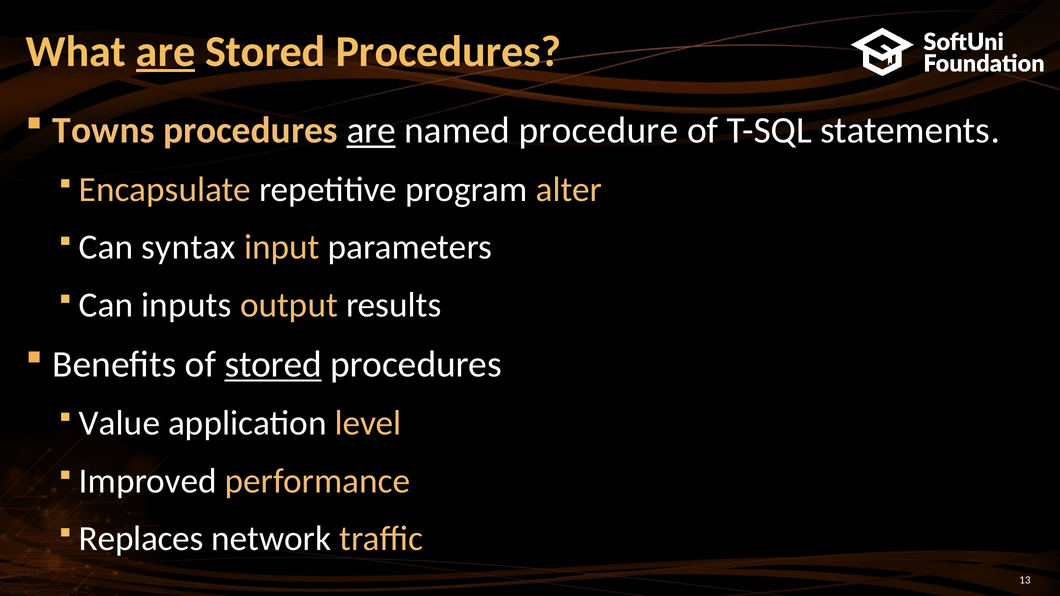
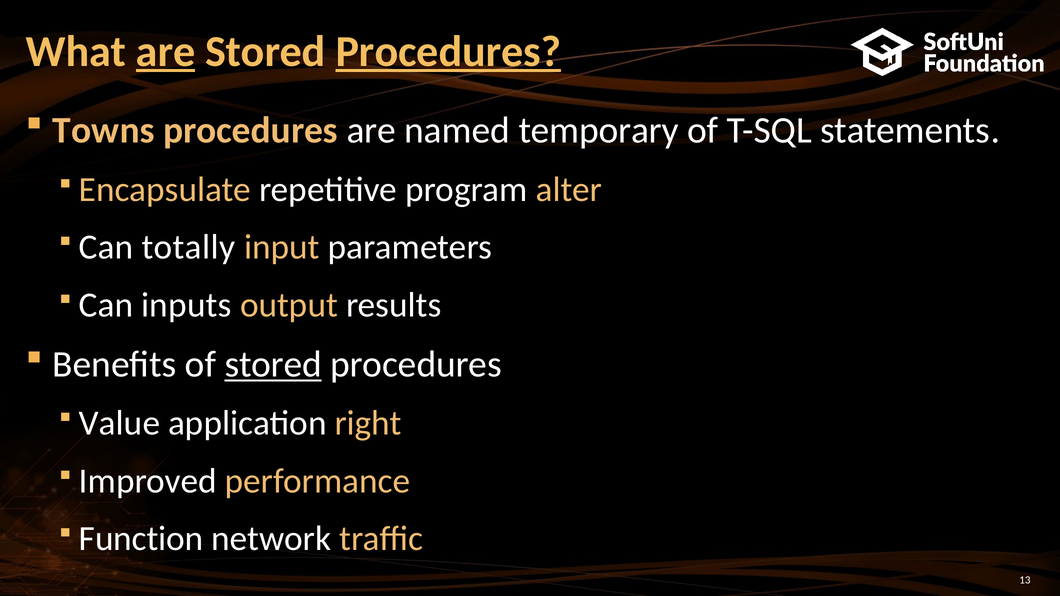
Procedures at (448, 52) underline: none -> present
are at (371, 131) underline: present -> none
procedure: procedure -> temporary
syntax: syntax -> totally
level: level -> right
Replaces: Replaces -> Function
